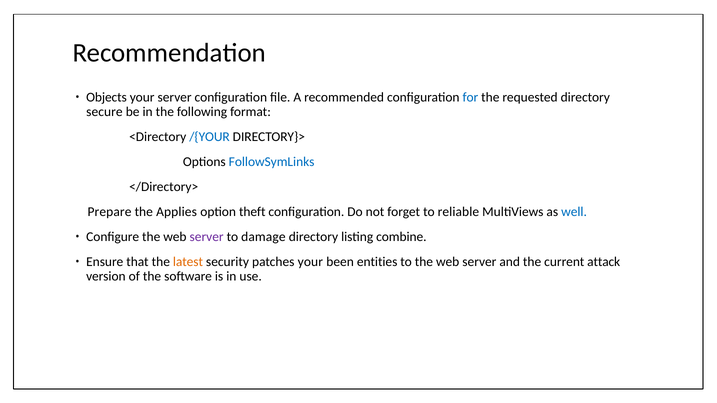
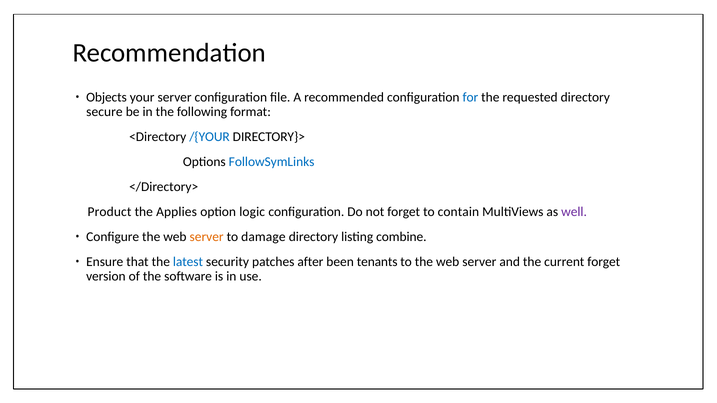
Prepare: Prepare -> Product
theft: theft -> logic
reliable: reliable -> contain
well colour: blue -> purple
server at (207, 237) colour: purple -> orange
latest colour: orange -> blue
patches your: your -> after
entities: entities -> tenants
current attack: attack -> forget
